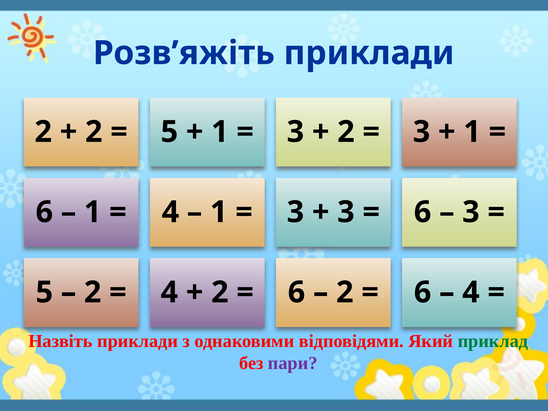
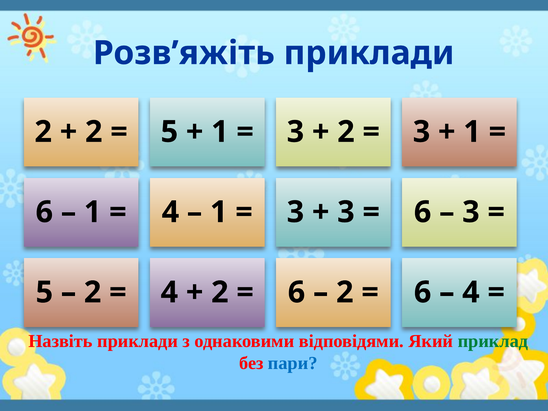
пари colour: purple -> blue
